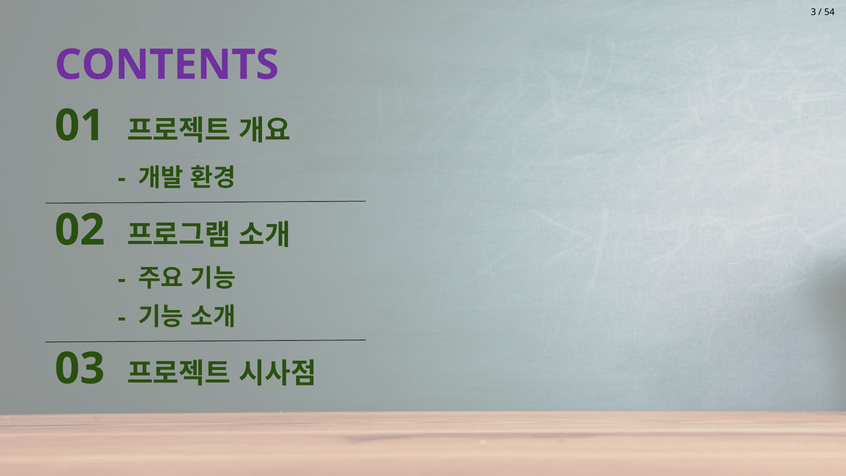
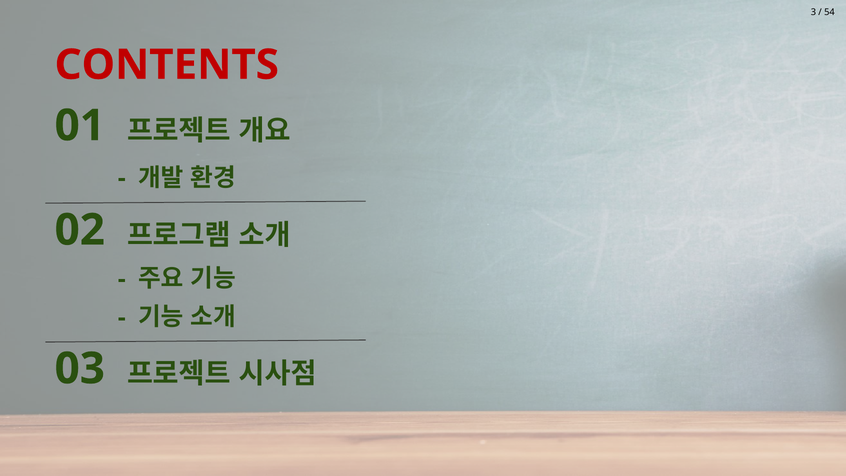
CONTENTS colour: purple -> red
